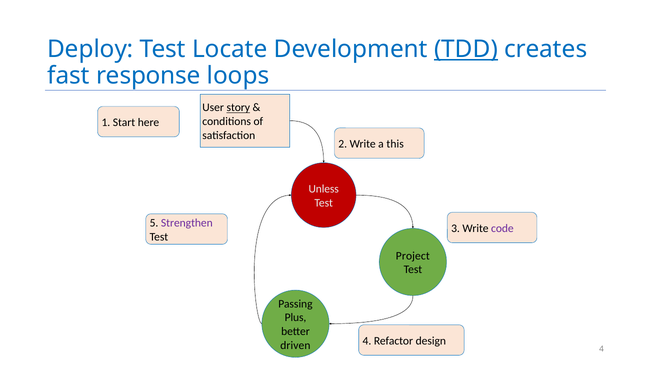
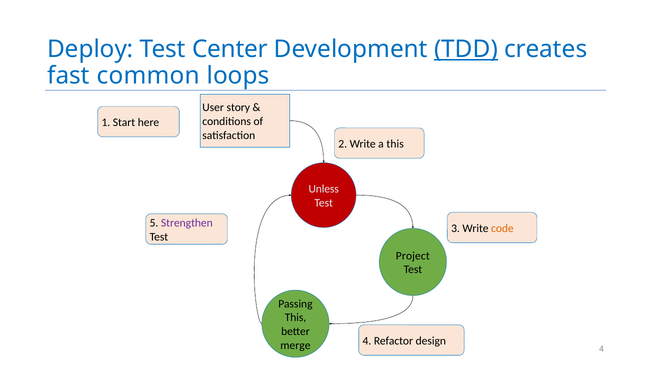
Locate: Locate -> Center
response: response -> common
story underline: present -> none
code colour: purple -> orange
Plus at (296, 318): Plus -> This
driven: driven -> merge
